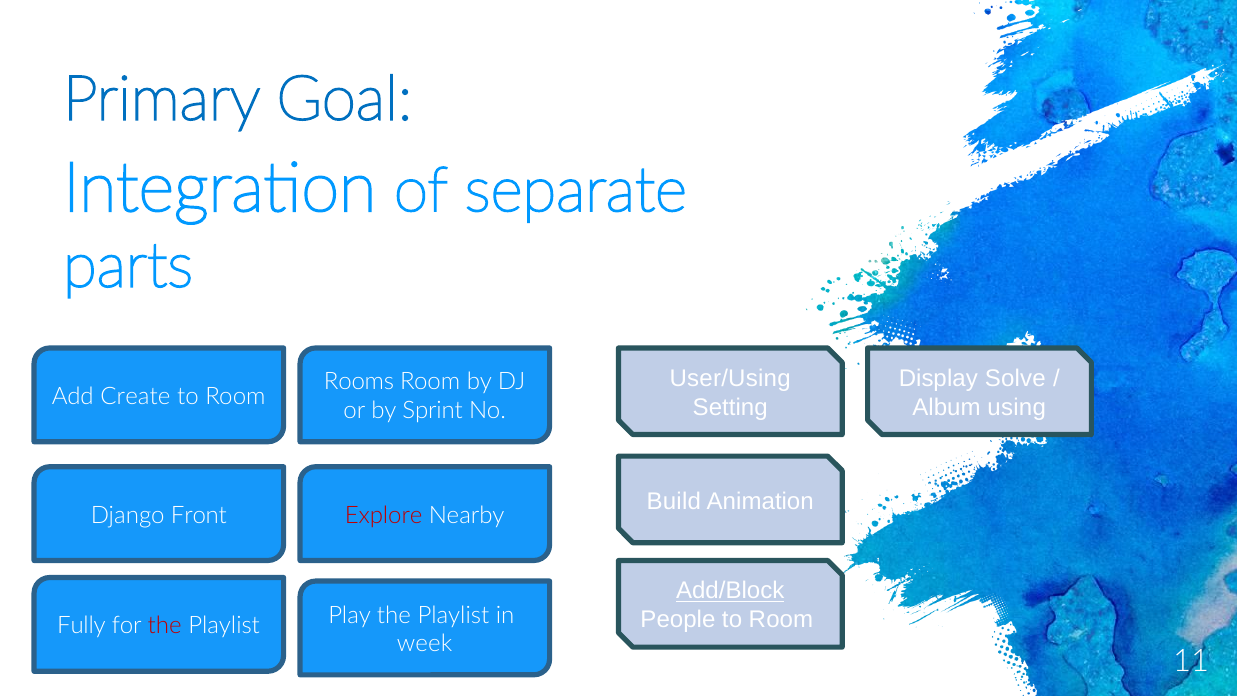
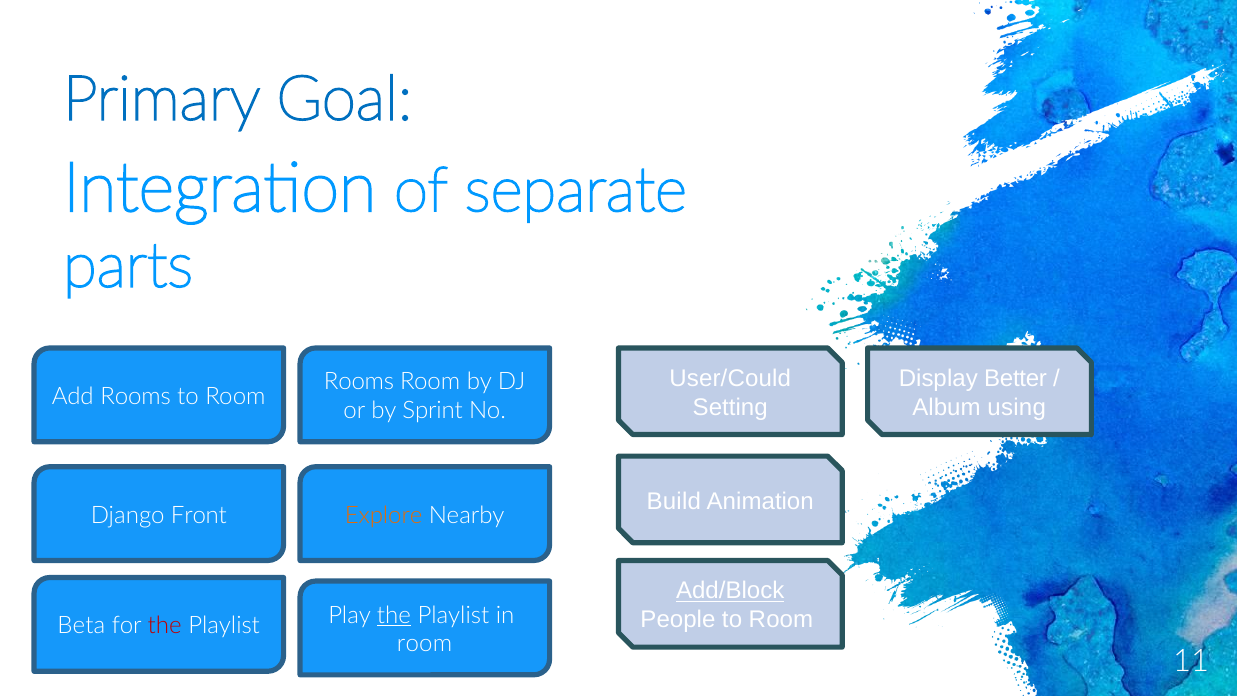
User/Using: User/Using -> User/Could
Solve: Solve -> Better
Add Create: Create -> Rooms
Explore colour: red -> orange
the at (394, 615) underline: none -> present
Fully: Fully -> Beta
week at (425, 644): week -> room
